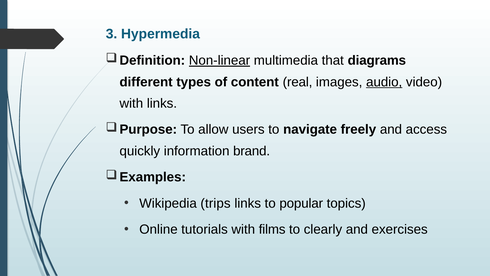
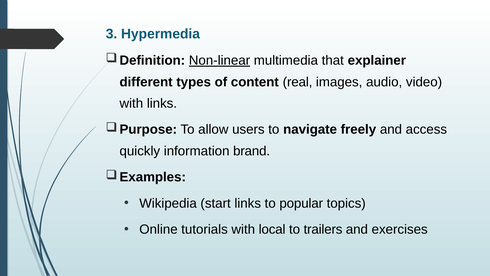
diagrams: diagrams -> explainer
audio underline: present -> none
trips: trips -> start
films: films -> local
clearly: clearly -> trailers
